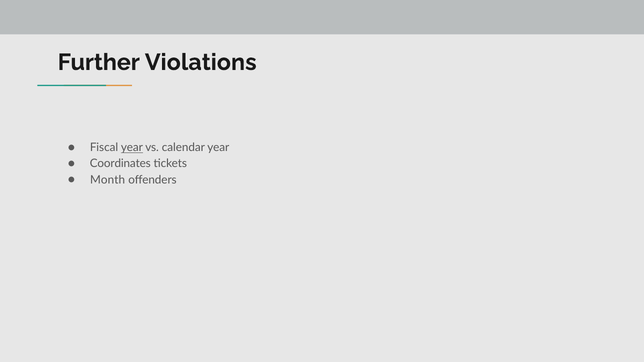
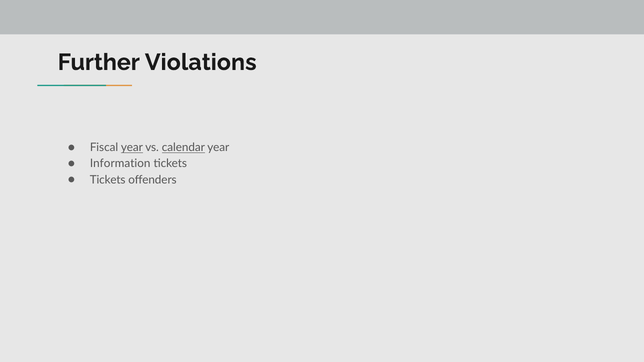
calendar underline: none -> present
Coordinates: Coordinates -> Information
Month at (108, 180): Month -> Tickets
